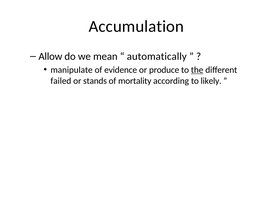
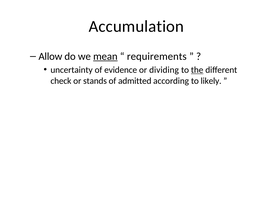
mean underline: none -> present
automatically: automatically -> requirements
manipulate: manipulate -> uncertainty
produce: produce -> dividing
failed: failed -> check
mortality: mortality -> admitted
